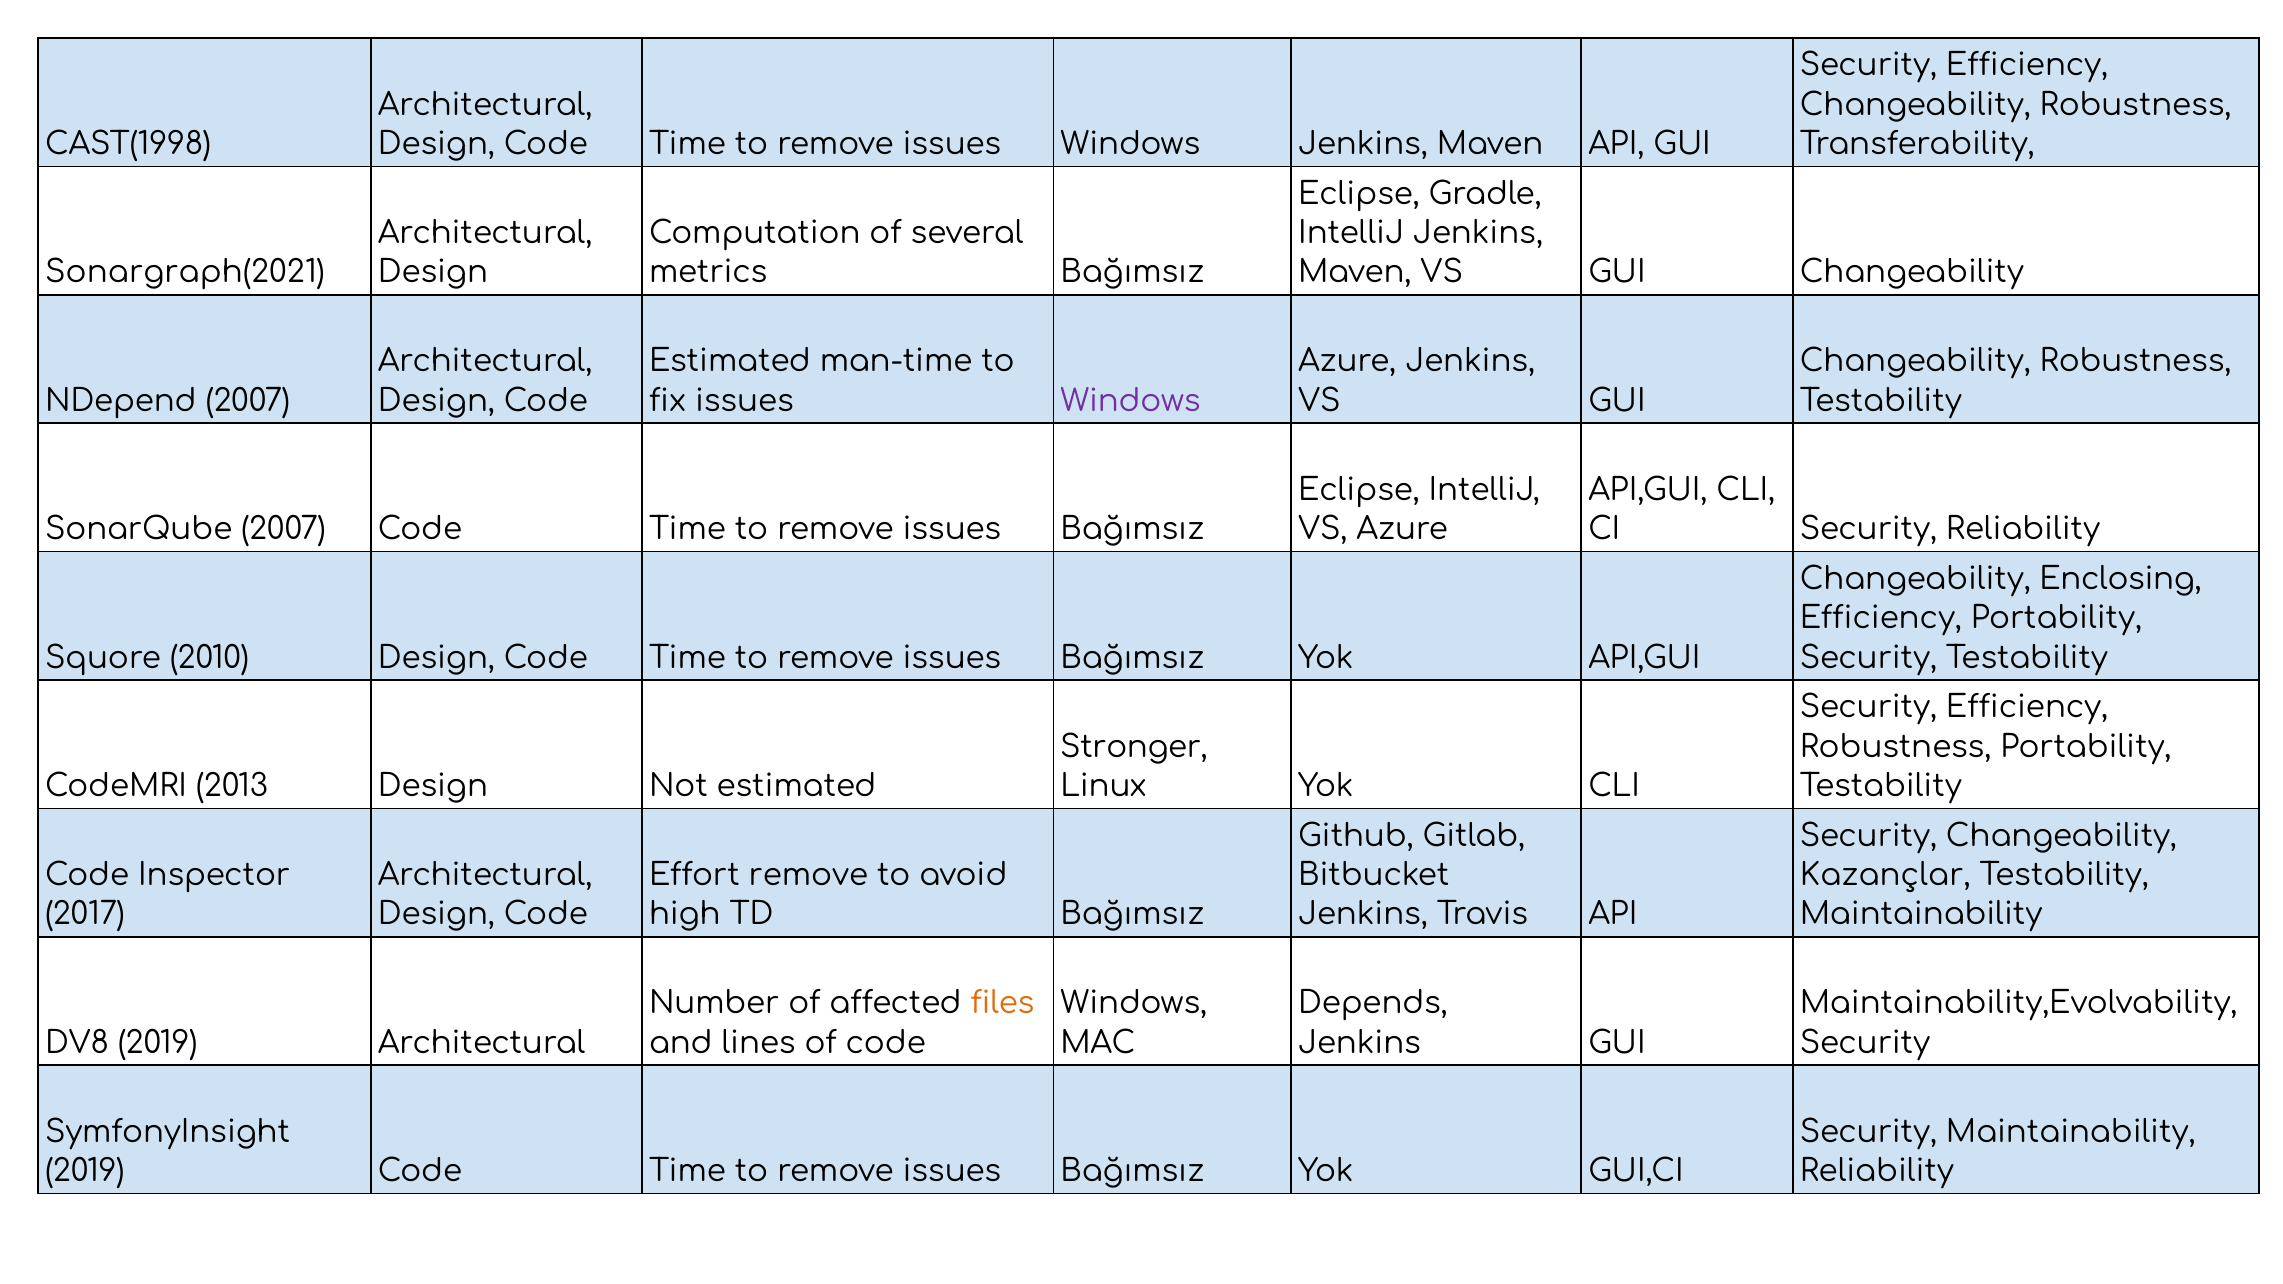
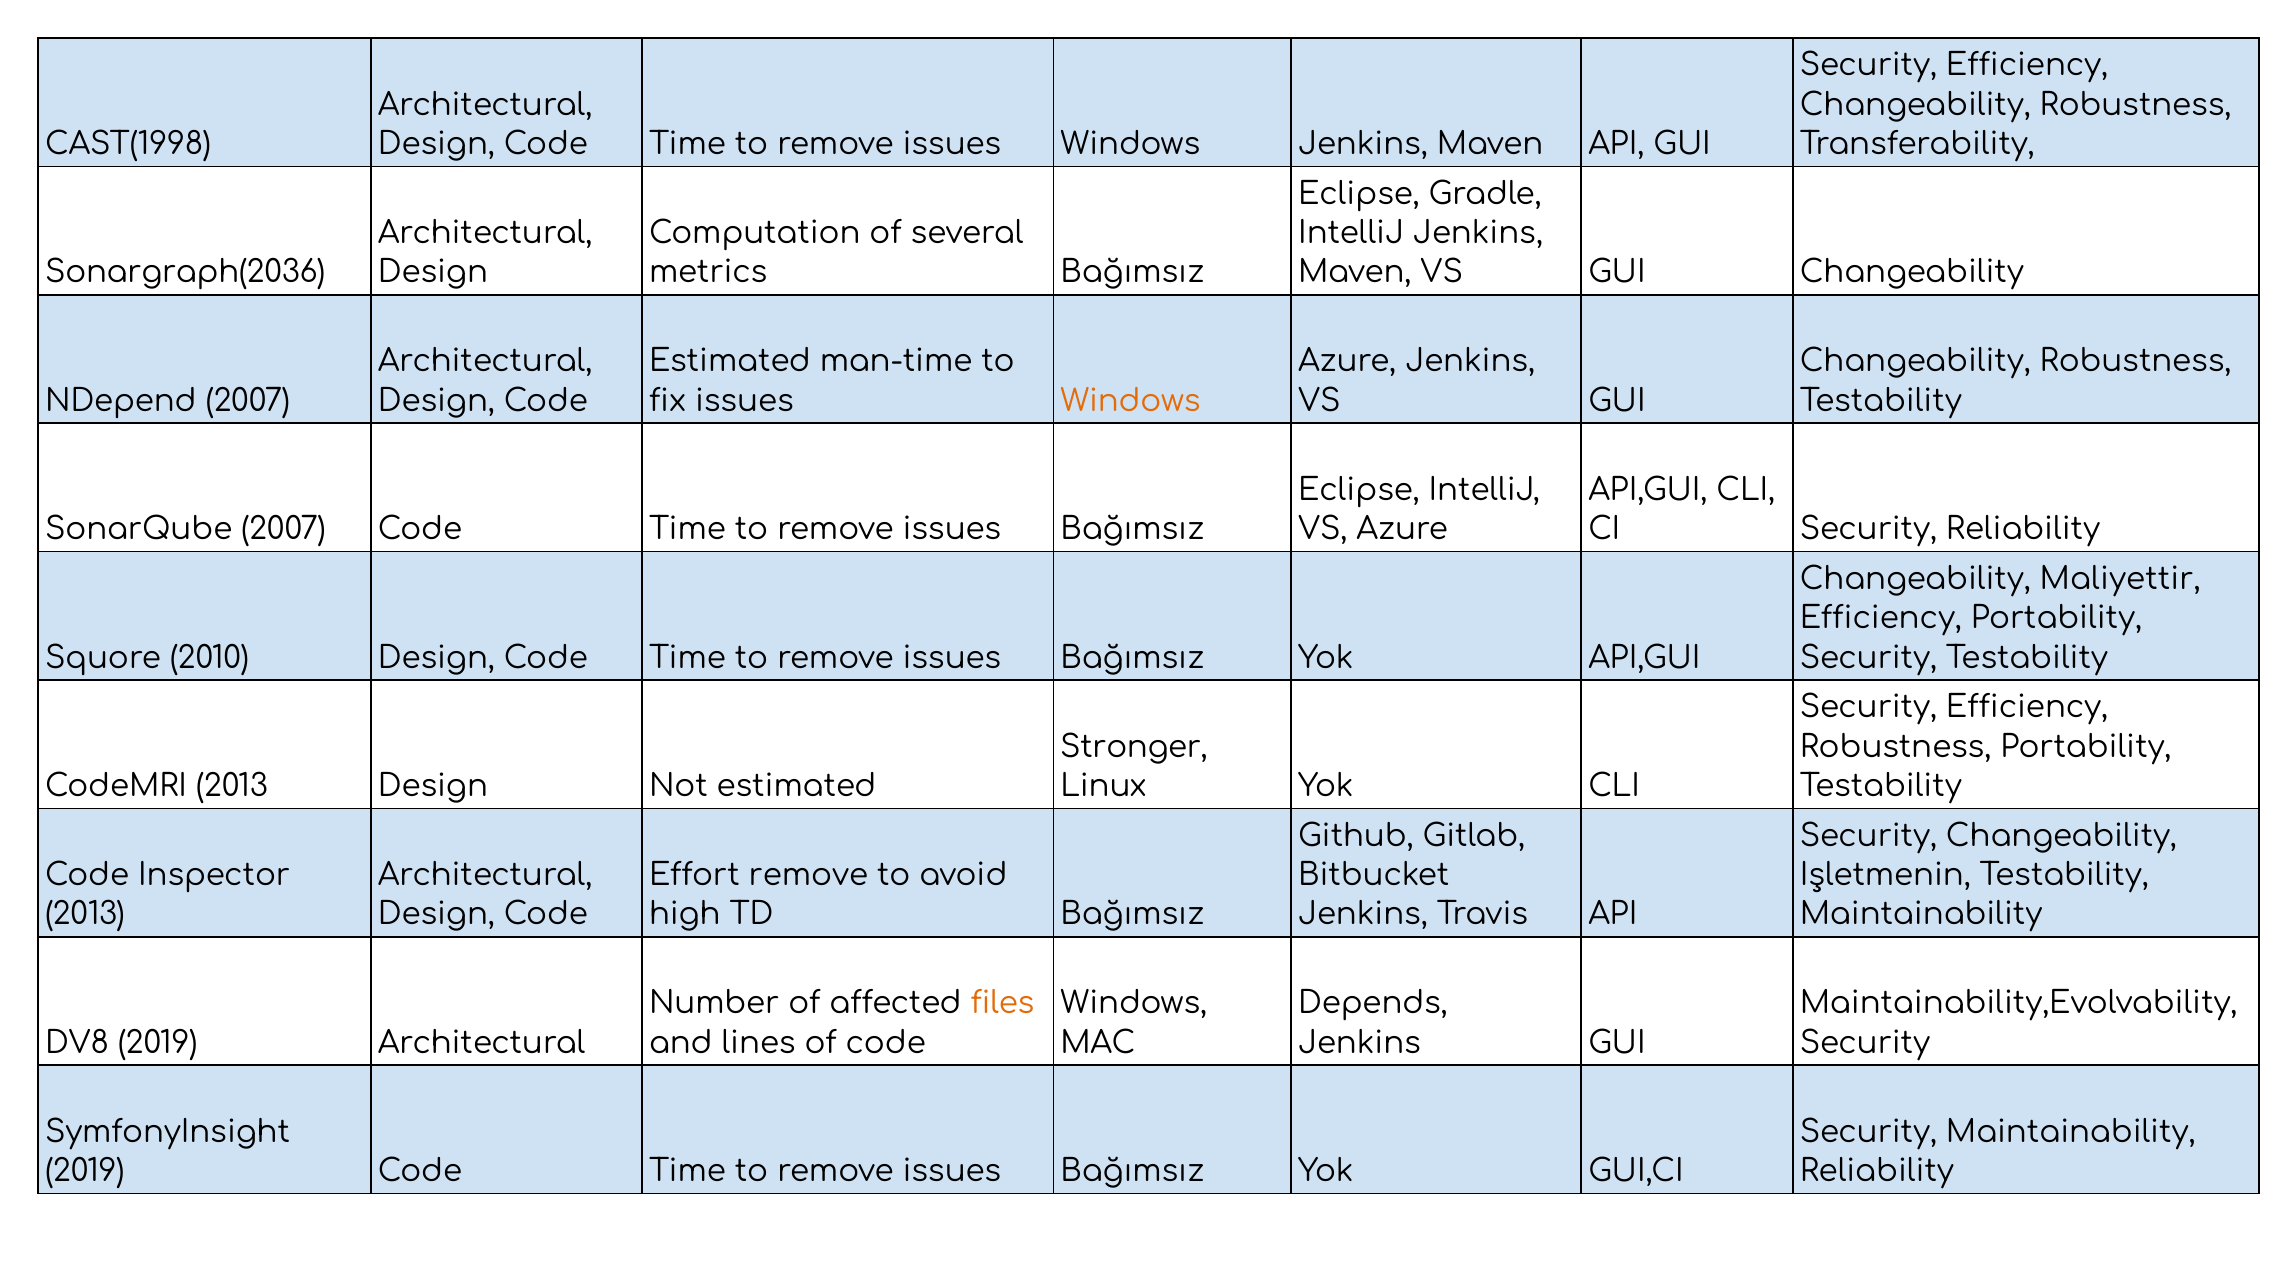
Sonargraph(2021: Sonargraph(2021 -> Sonargraph(2036
Windows at (1130, 401) colour: purple -> orange
Enclosing: Enclosing -> Maliyettir
Kazançlar: Kazançlar -> Işletmenin
2017 at (85, 915): 2017 -> 2013
